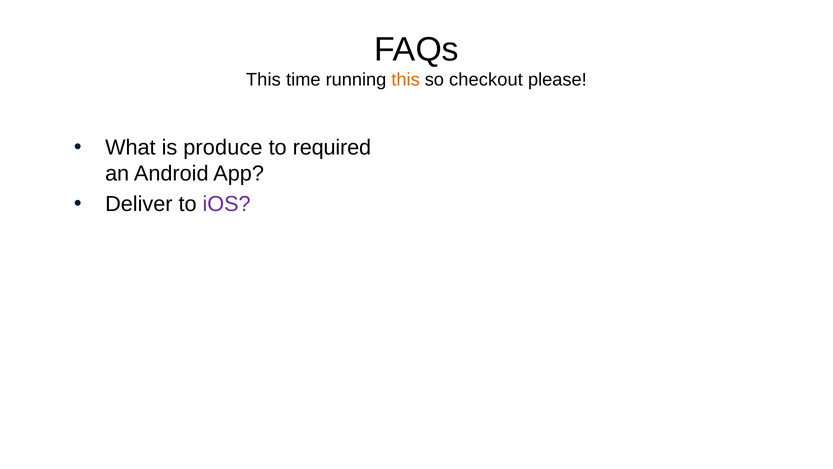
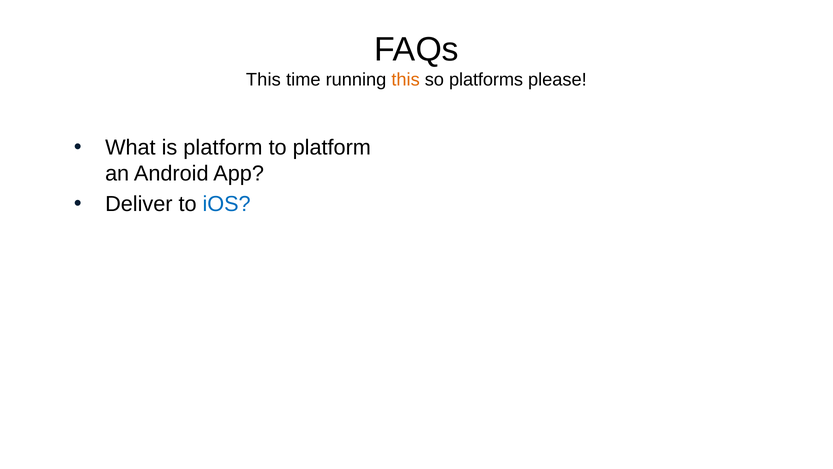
checkout: checkout -> platforms
is produce: produce -> platform
to required: required -> platform
iOS colour: purple -> blue
